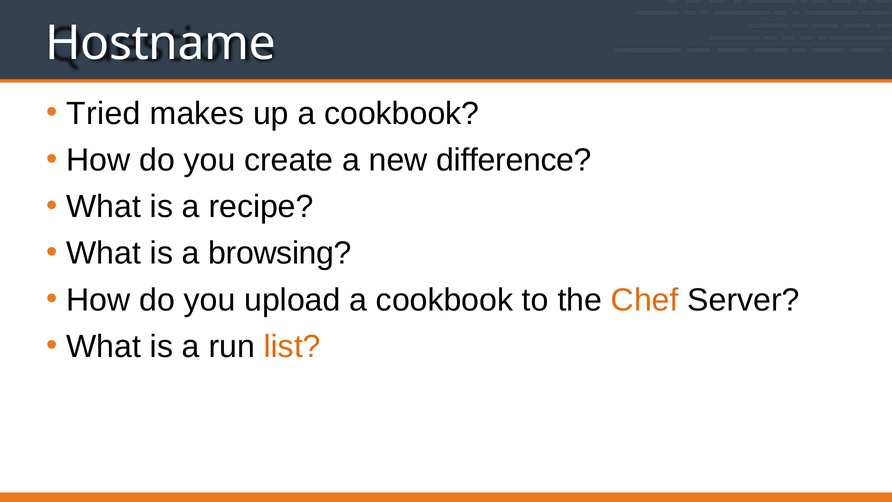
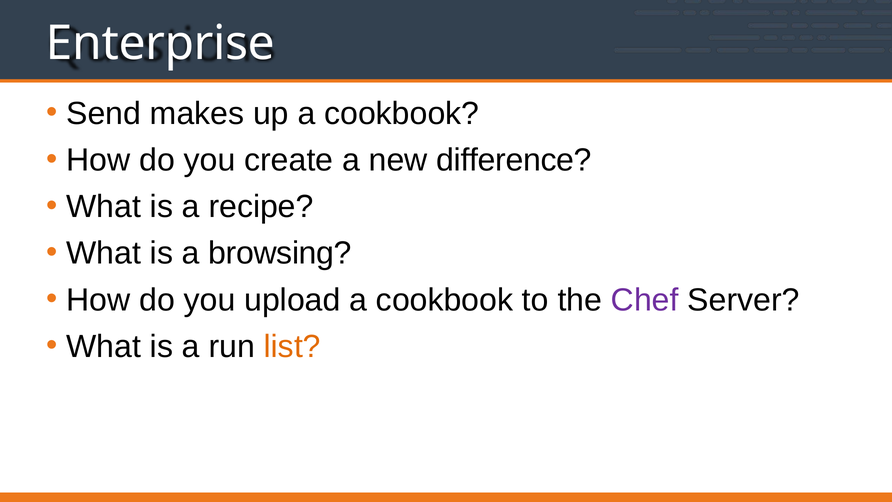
Hostname: Hostname -> Enterprise
Tried: Tried -> Send
Chef colour: orange -> purple
